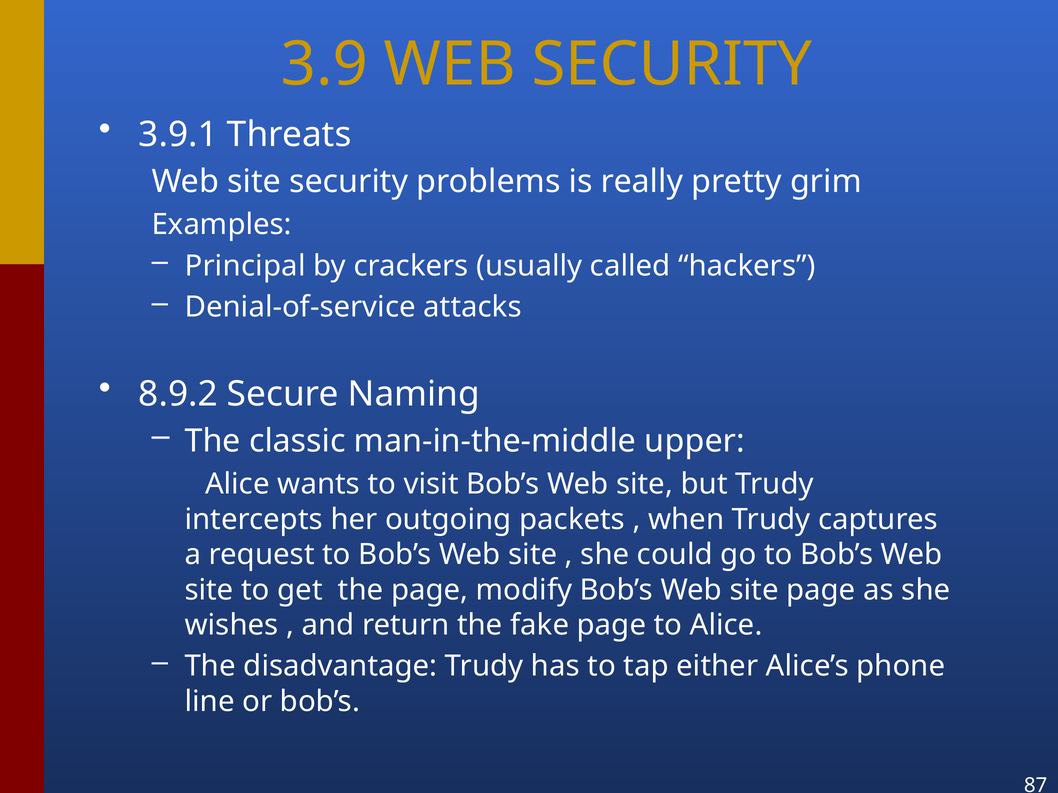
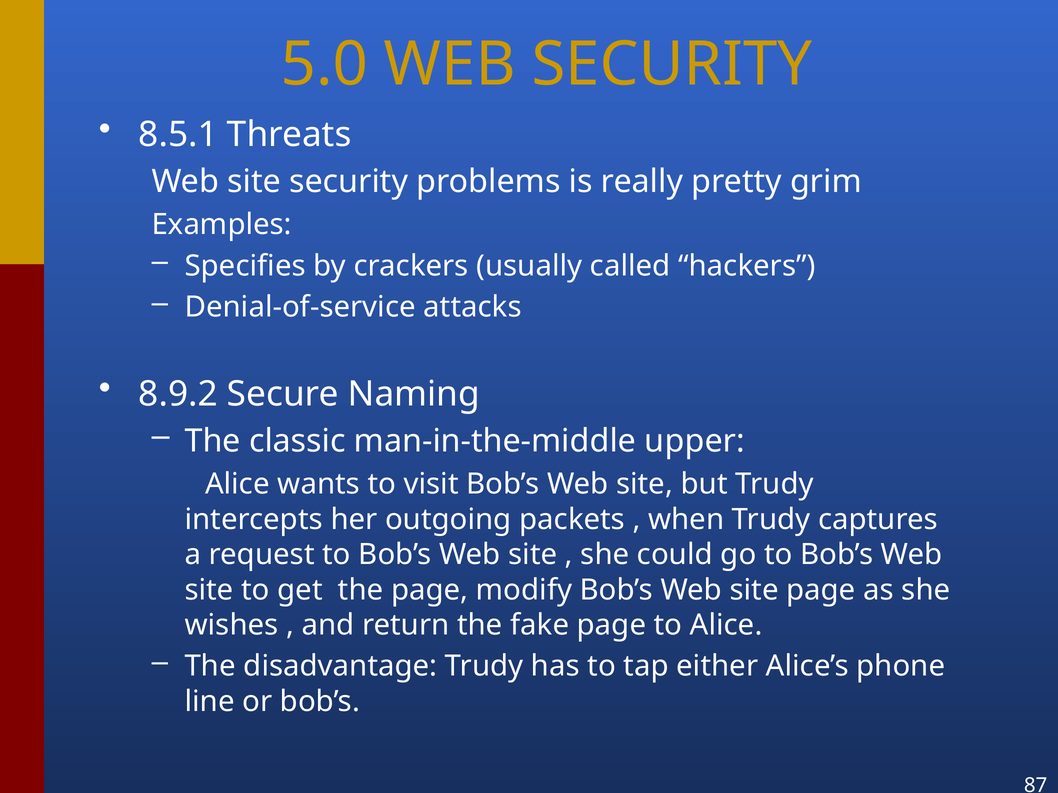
3.9: 3.9 -> 5.0
3.9.1: 3.9.1 -> 8.5.1
Principal: Principal -> Specifies
